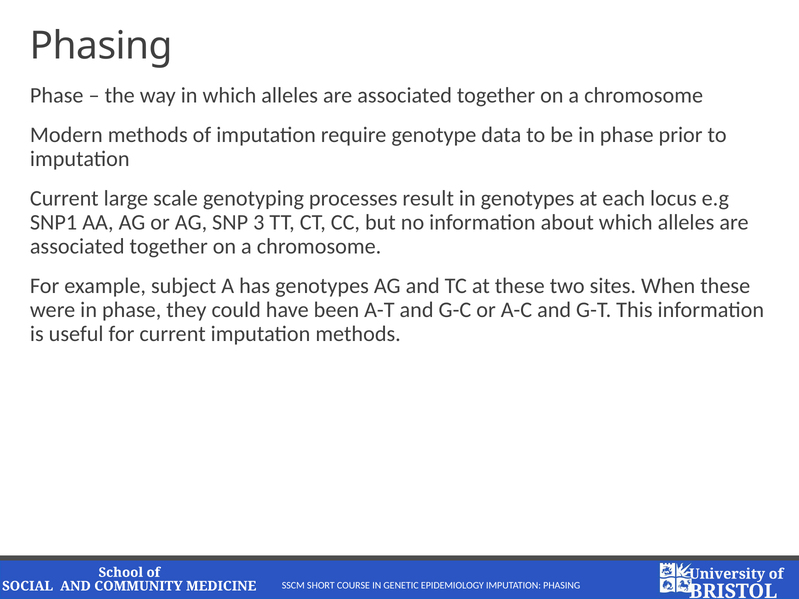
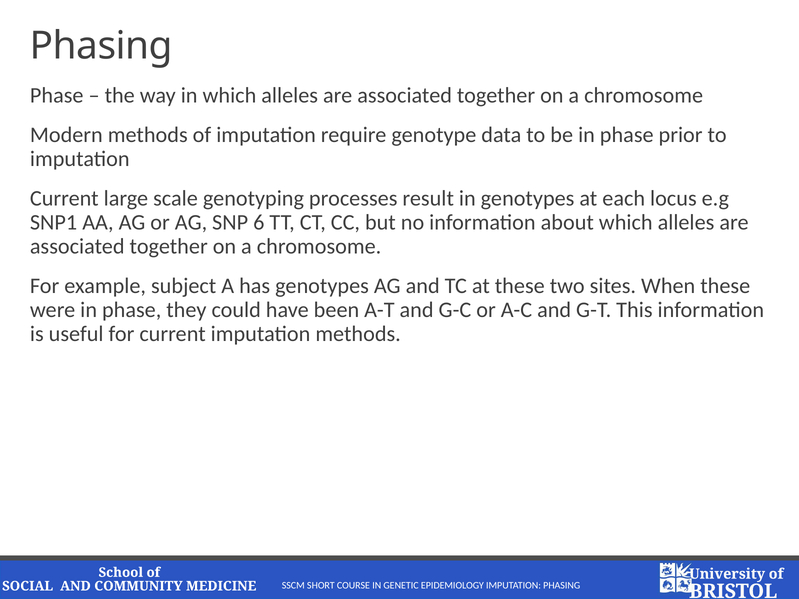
3: 3 -> 6
